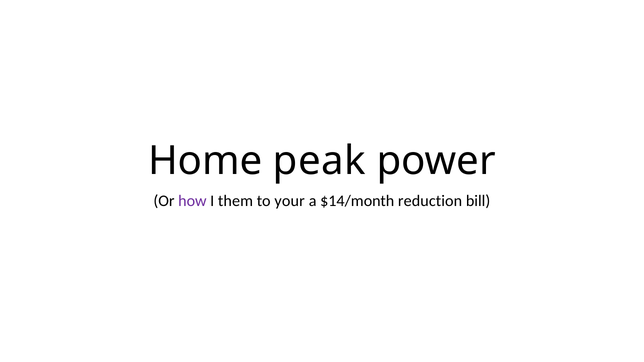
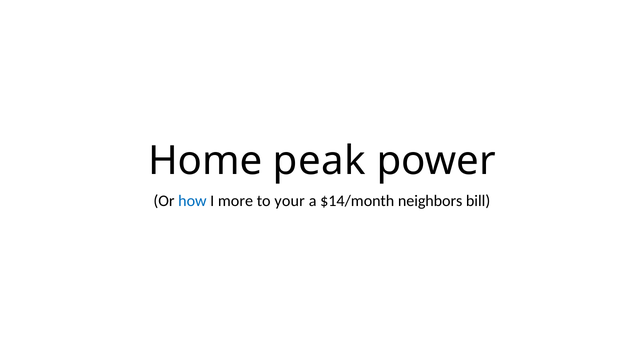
how colour: purple -> blue
them: them -> more
reduction: reduction -> neighbors
